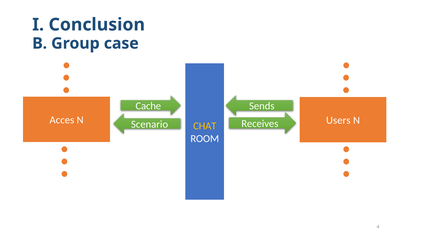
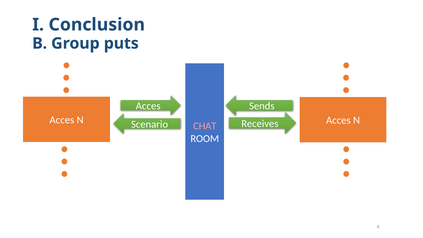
case: case -> puts
Cache at (148, 106): Cache -> Acces
Users at (338, 120): Users -> Acces
CHAT colour: yellow -> pink
